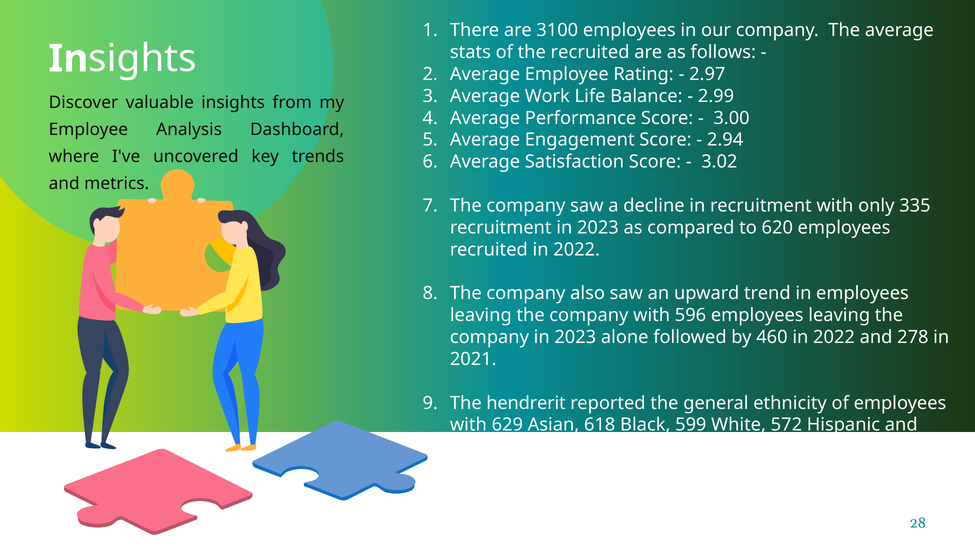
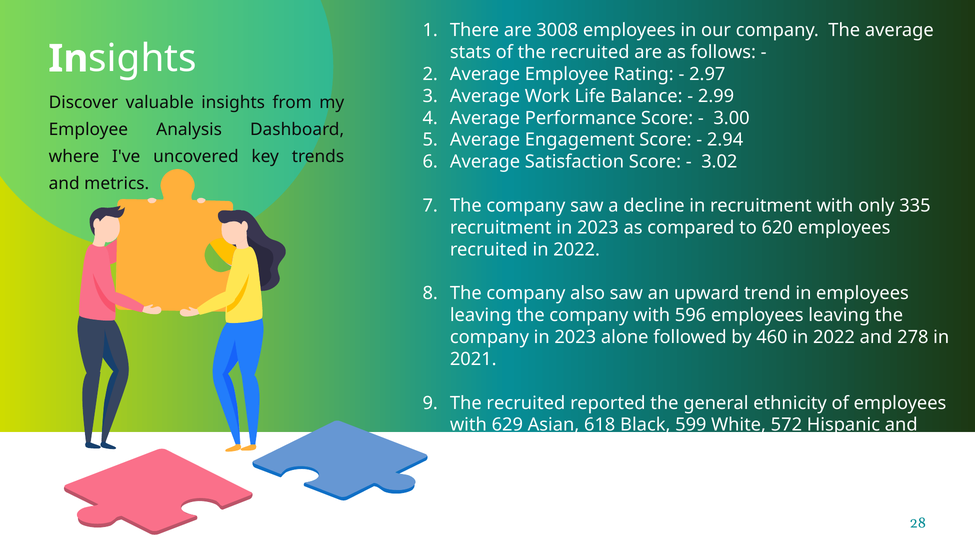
3100: 3100 -> 3008
hendrerit at (526, 403): hendrerit -> recruited
